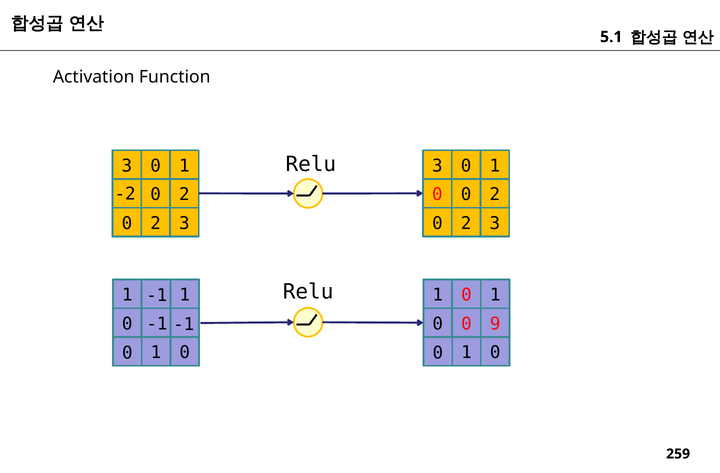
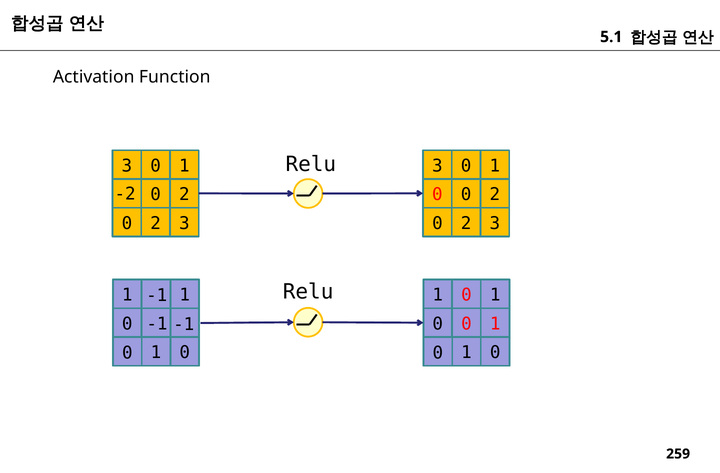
0 0 9: 9 -> 1
